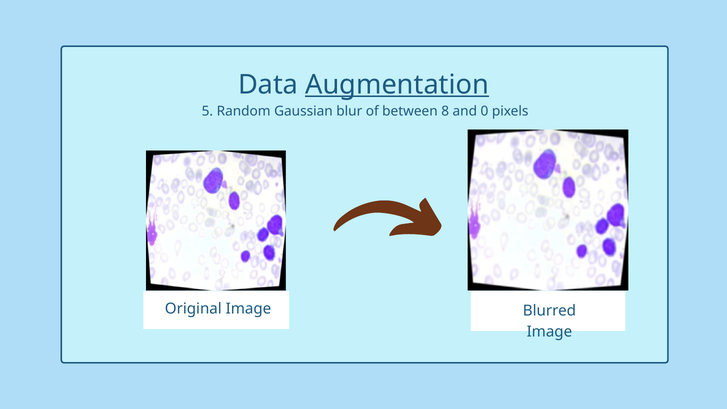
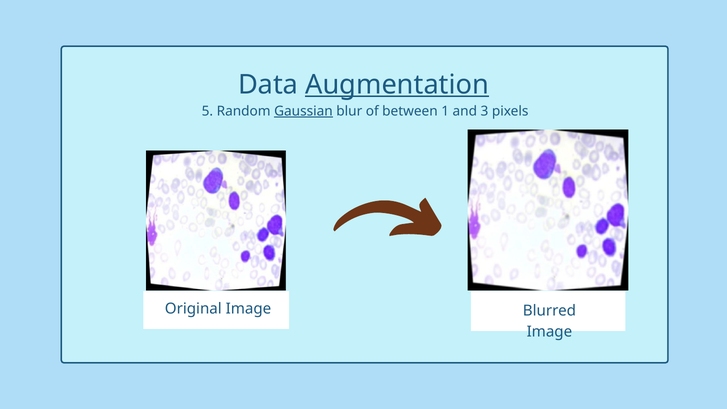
Gaussian underline: none -> present
8: 8 -> 1
0: 0 -> 3
